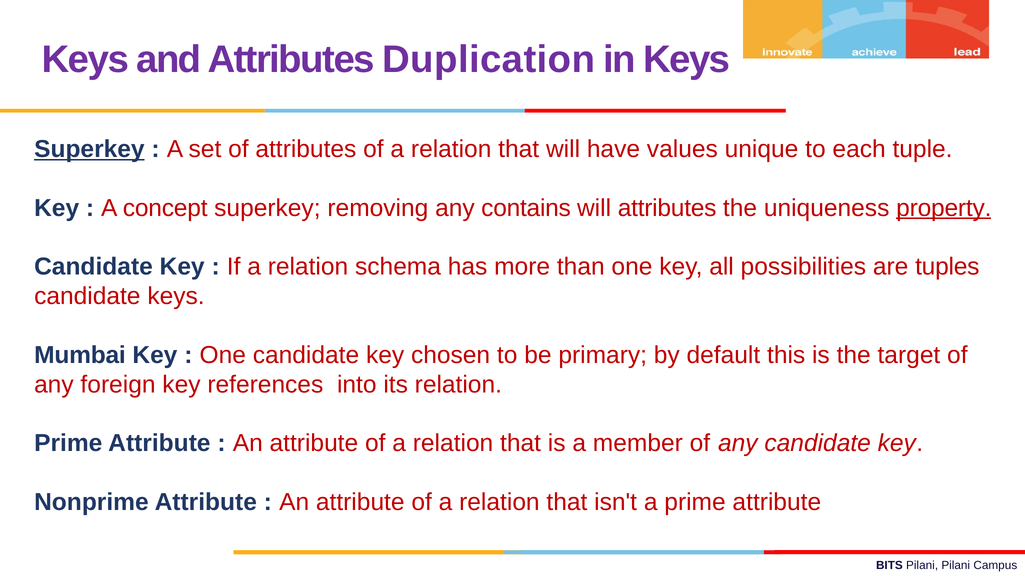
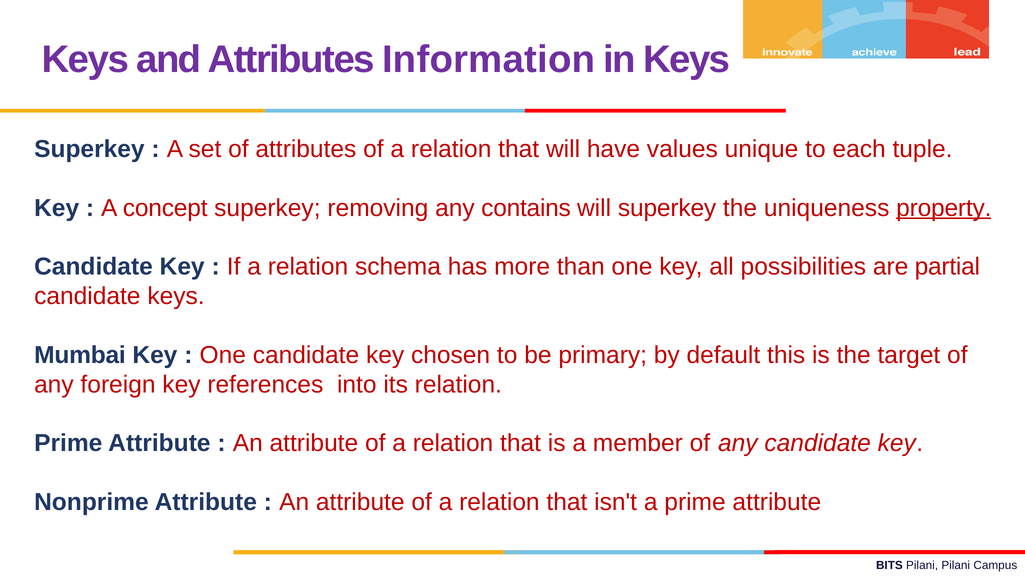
Duplication: Duplication -> Information
Superkey at (89, 149) underline: present -> none
will attributes: attributes -> superkey
tuples: tuples -> partial
